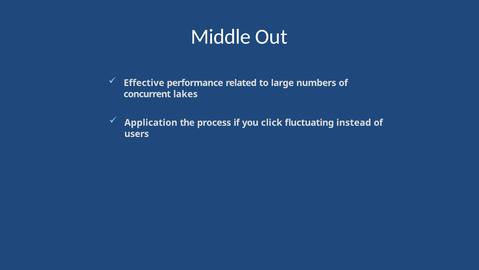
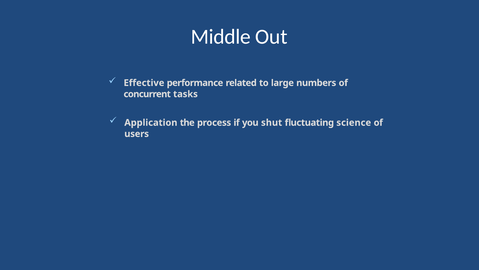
lakes: lakes -> tasks
click: click -> shut
instead: instead -> science
